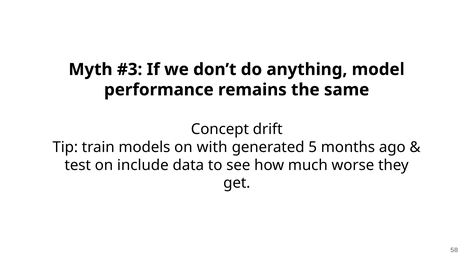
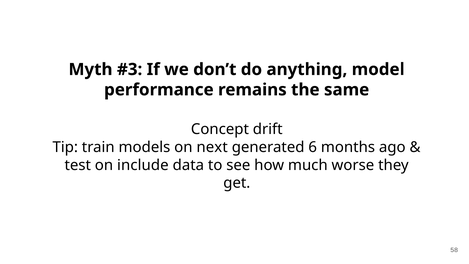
with: with -> next
5: 5 -> 6
